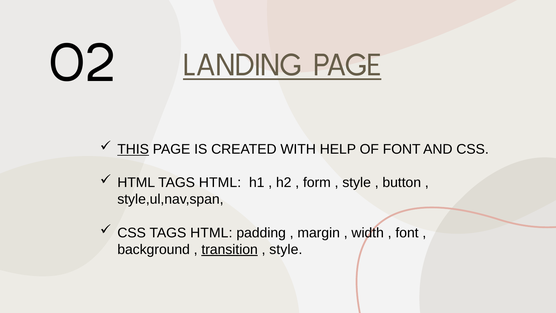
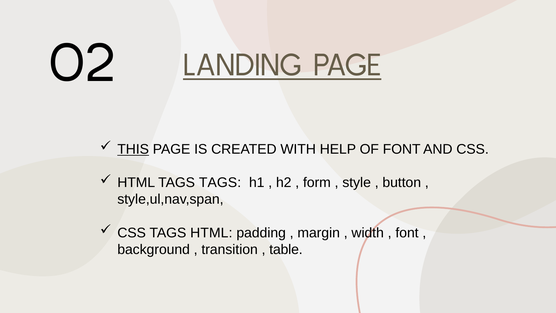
HTML TAGS HTML: HTML -> TAGS
transition underline: present -> none
style at (286, 249): style -> table
